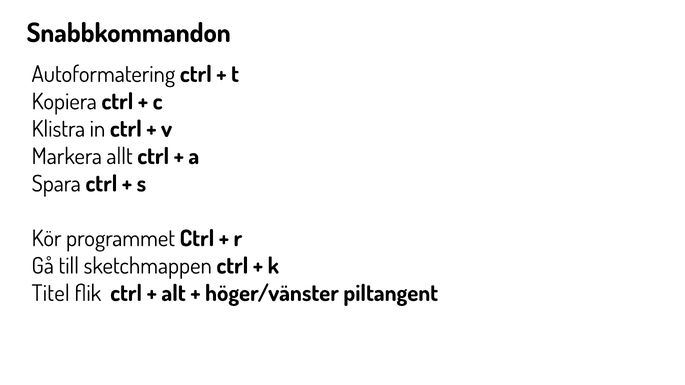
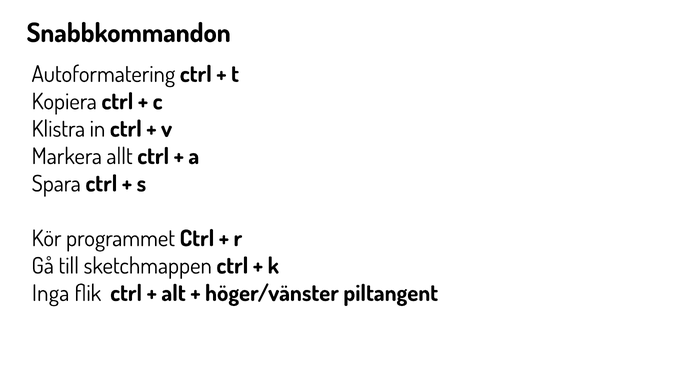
Titel: Titel -> Inga
